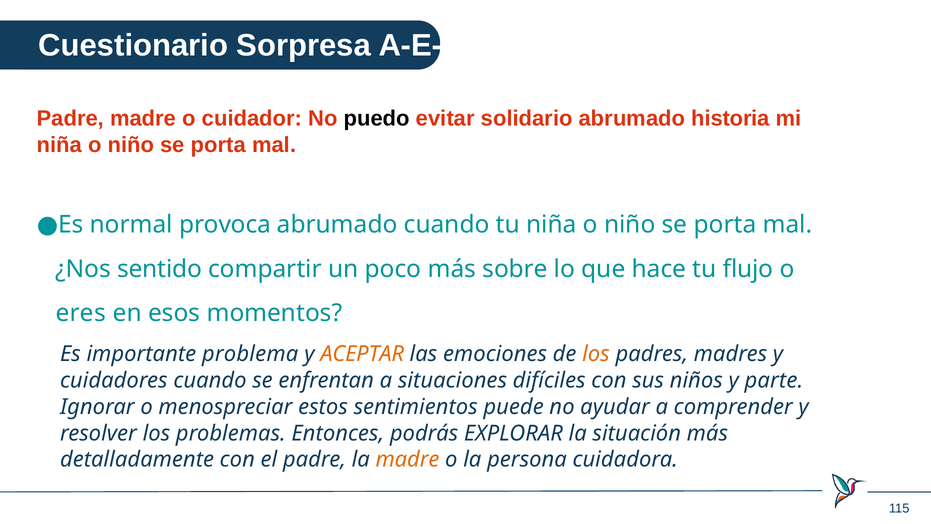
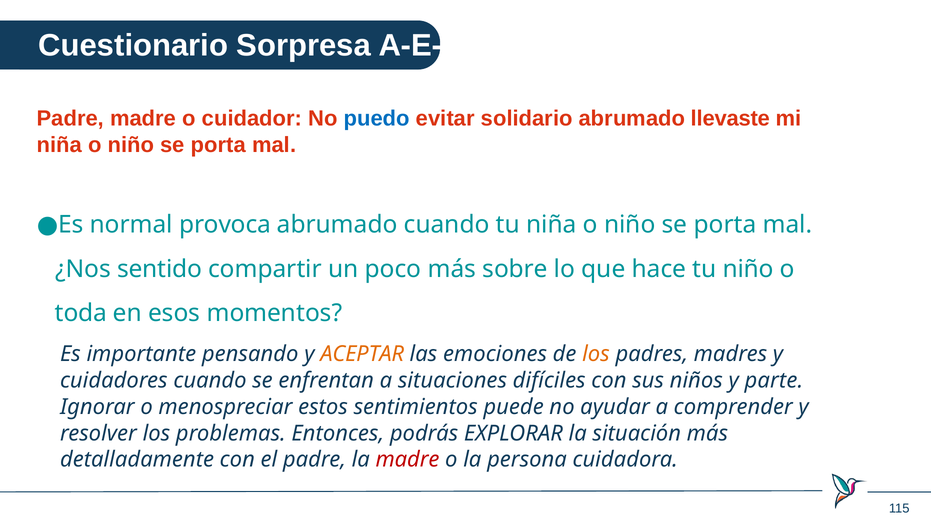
puedo colour: black -> blue
historia: historia -> llevaste
tu flujo: flujo -> niño
eres: eres -> toda
problema: problema -> pensando
madre at (407, 459) colour: orange -> red
